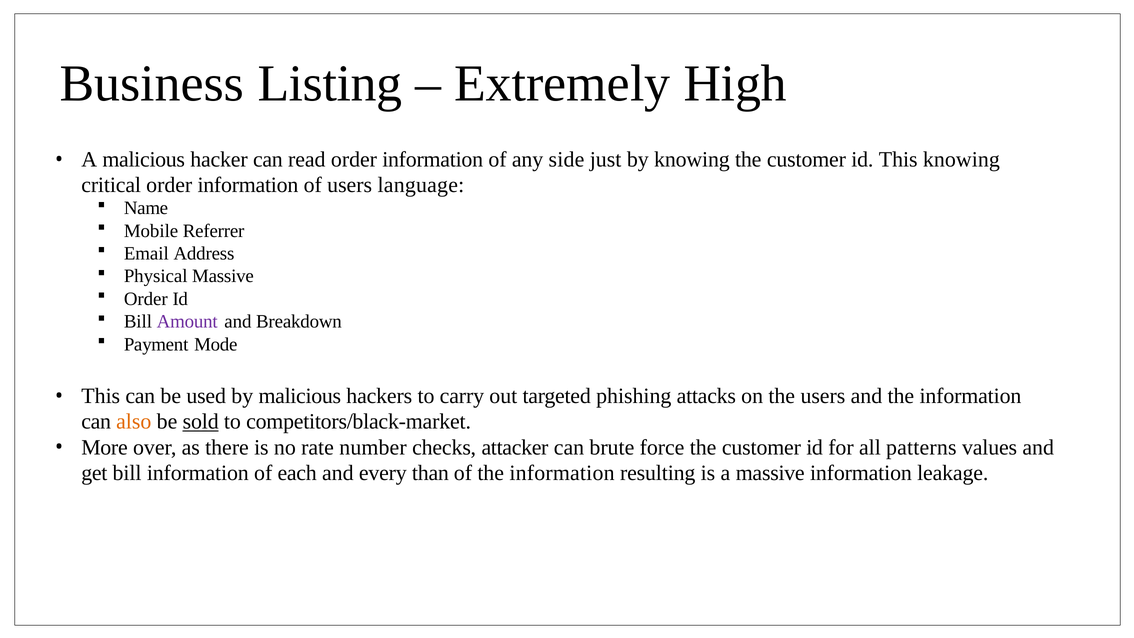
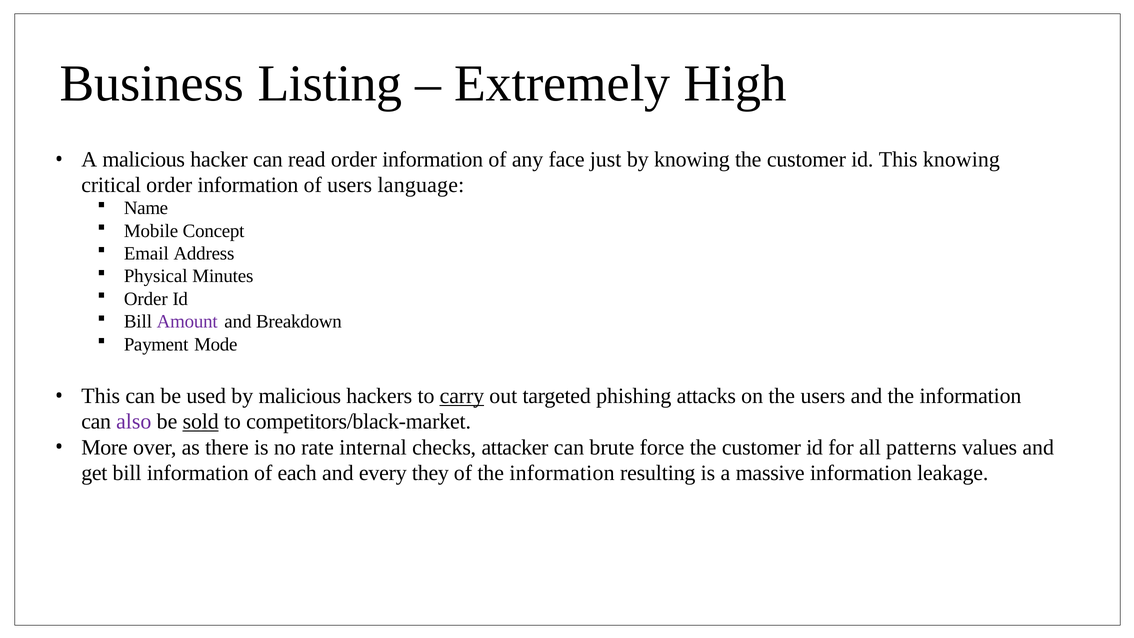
side: side -> face
Referrer: Referrer -> Concept
Physical Massive: Massive -> Minutes
carry underline: none -> present
also colour: orange -> purple
number: number -> internal
than: than -> they
